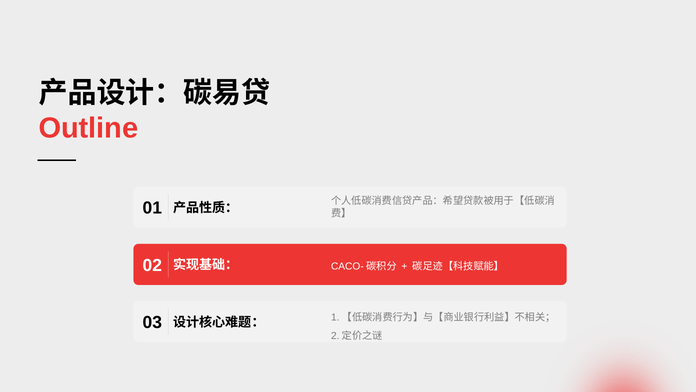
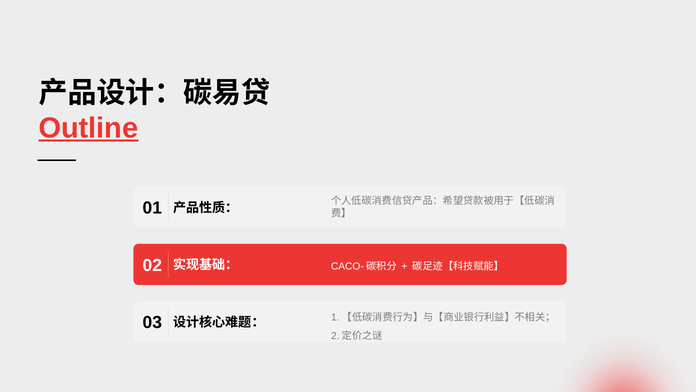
Outline underline: none -> present
